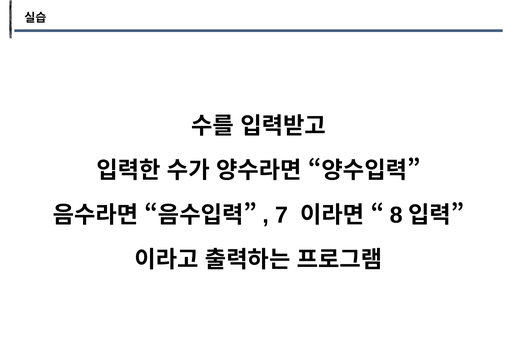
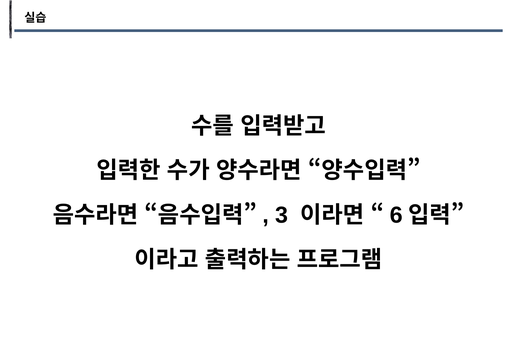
7: 7 -> 3
8: 8 -> 6
